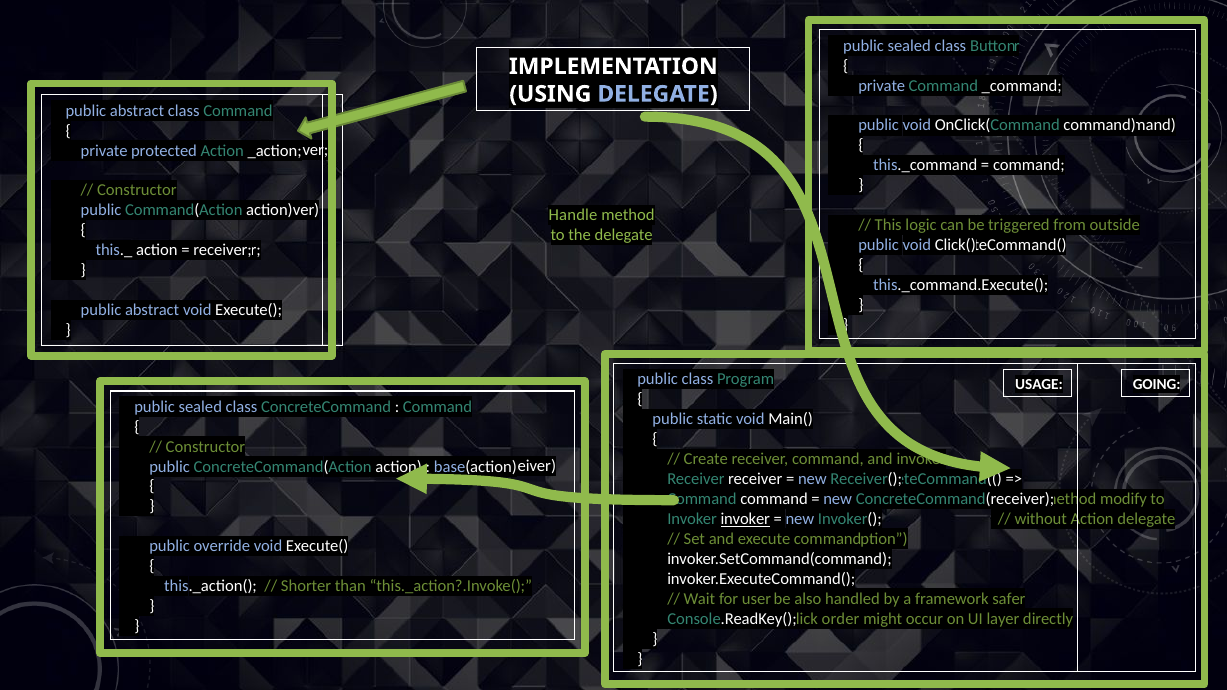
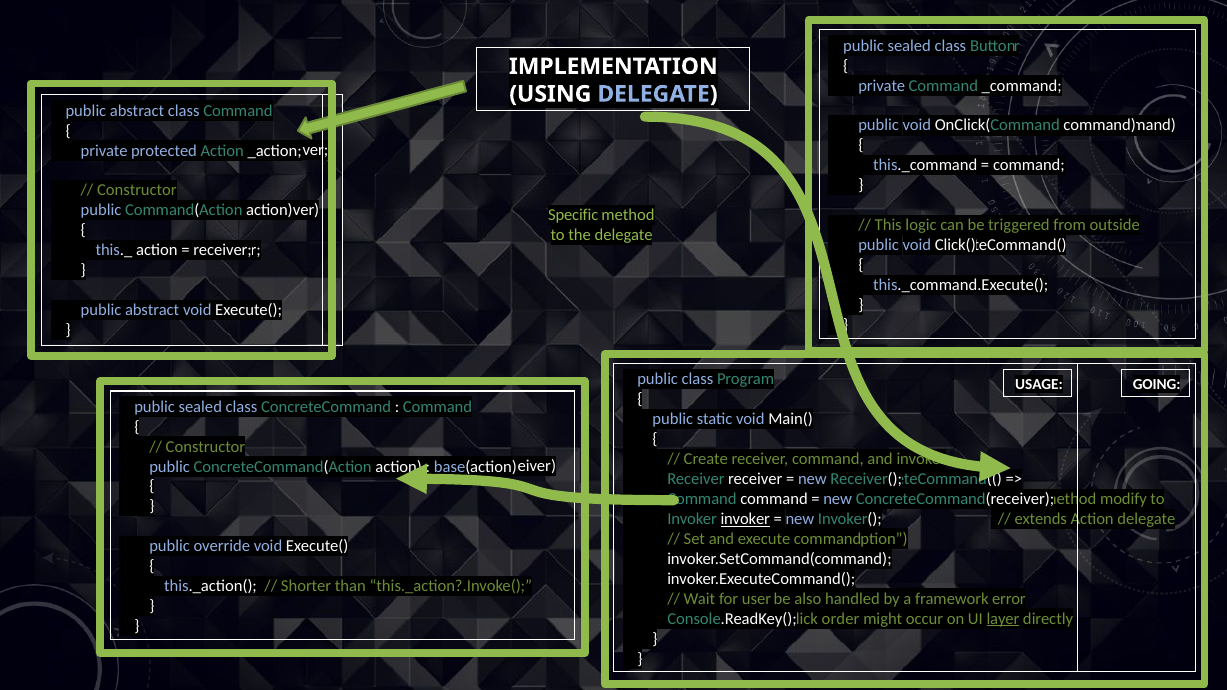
Handle: Handle -> Specific
without: without -> extends
safer: safer -> error
layer underline: none -> present
